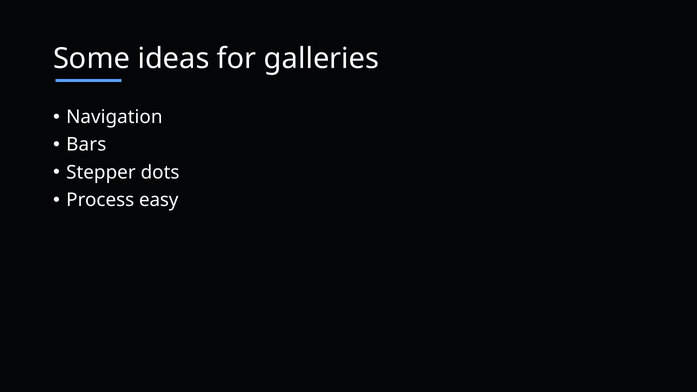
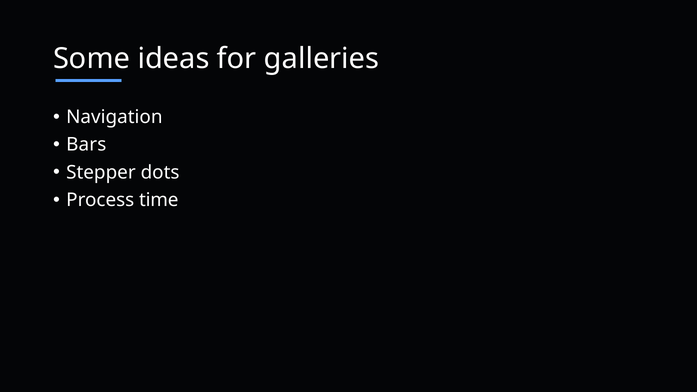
easy: easy -> time
